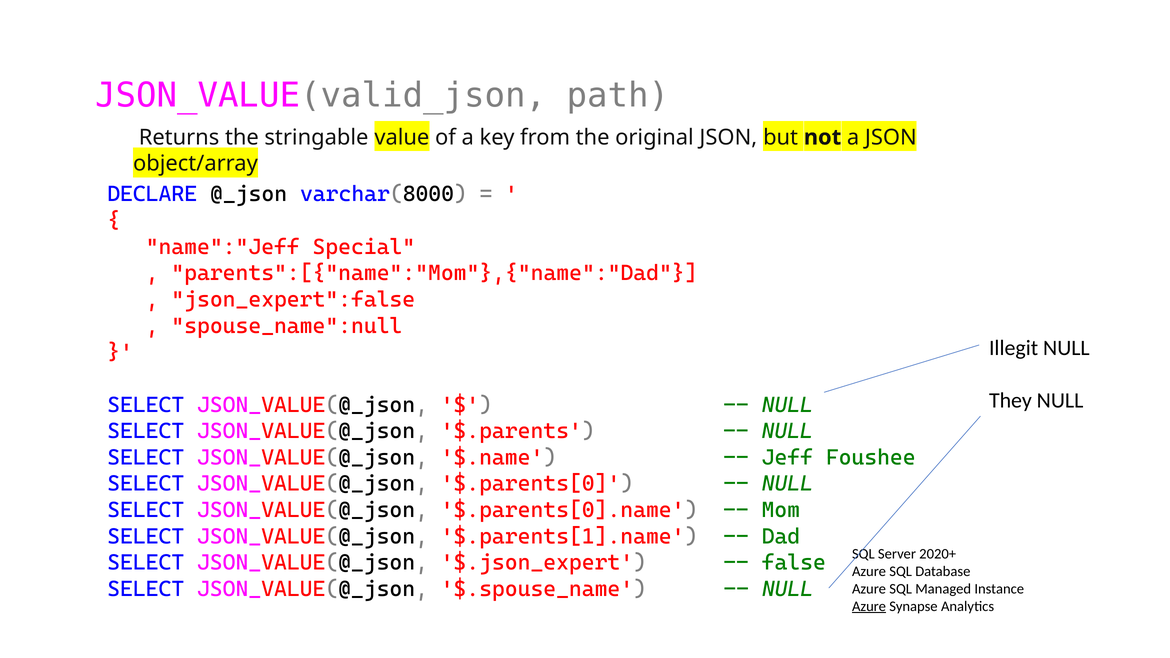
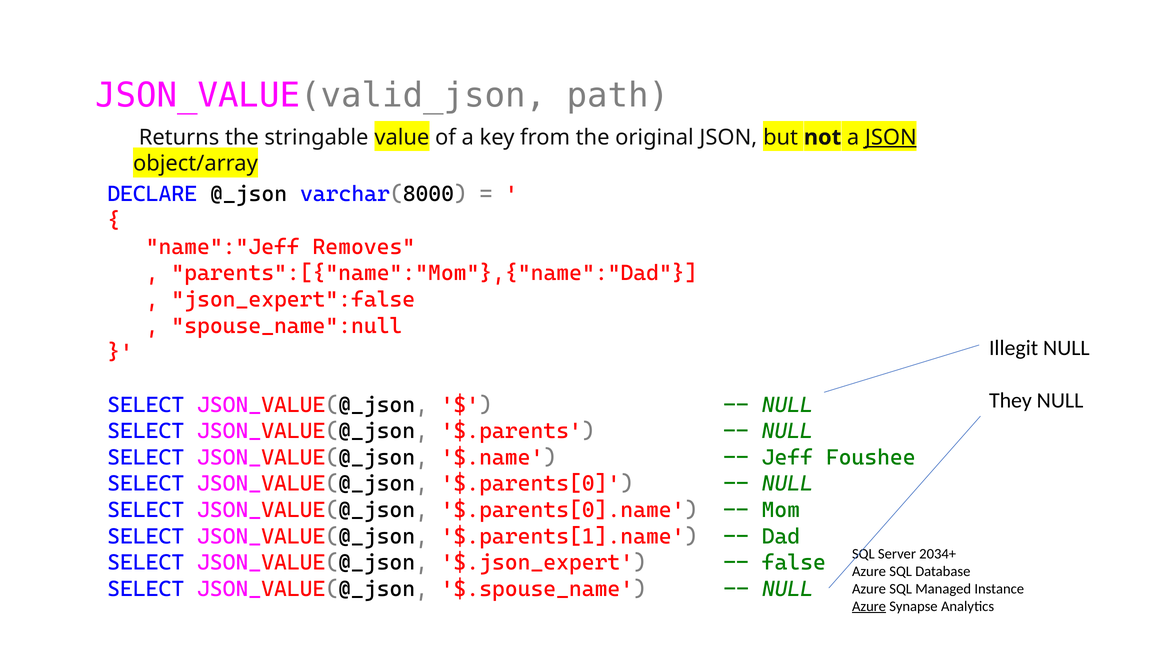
JSON at (891, 137) underline: none -> present
Special: Special -> Removes
2020+: 2020+ -> 2034+
